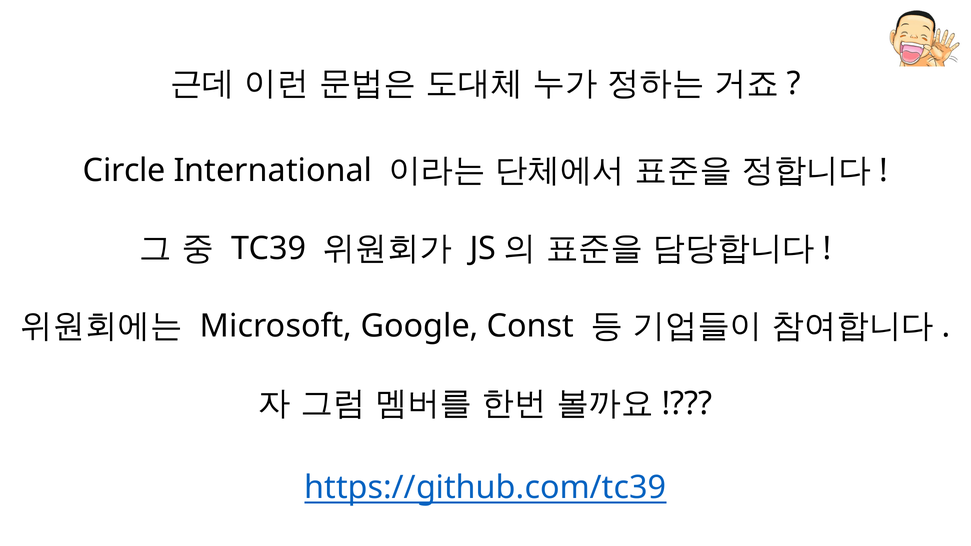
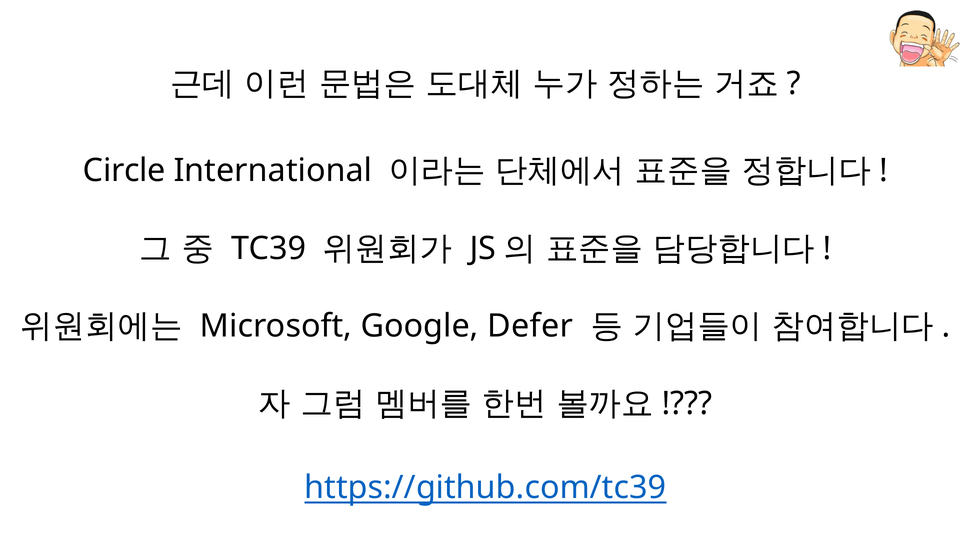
Const: Const -> Defer
